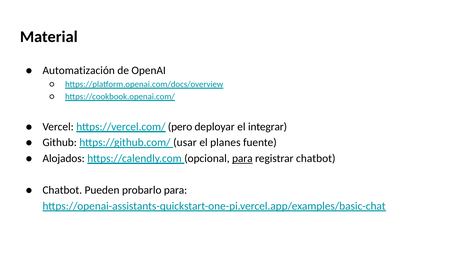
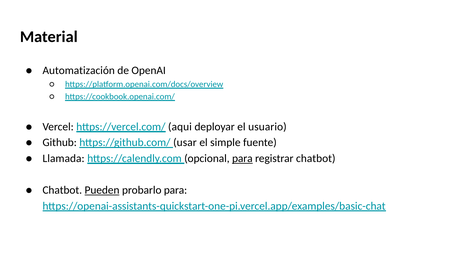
pero: pero -> aqui
integrar: integrar -> usuario
planes: planes -> simple
Alojados: Alojados -> Llamada
Pueden underline: none -> present
